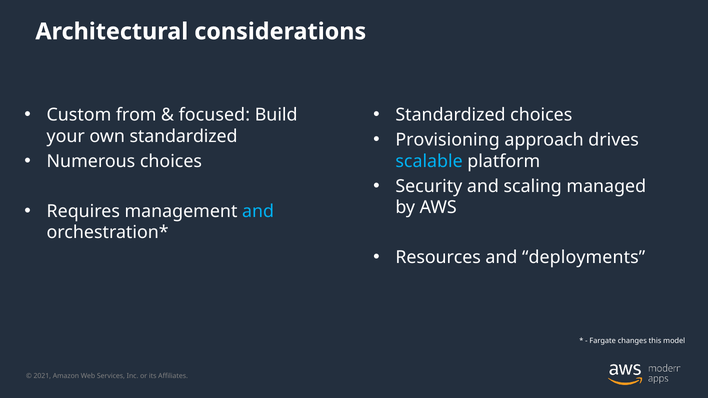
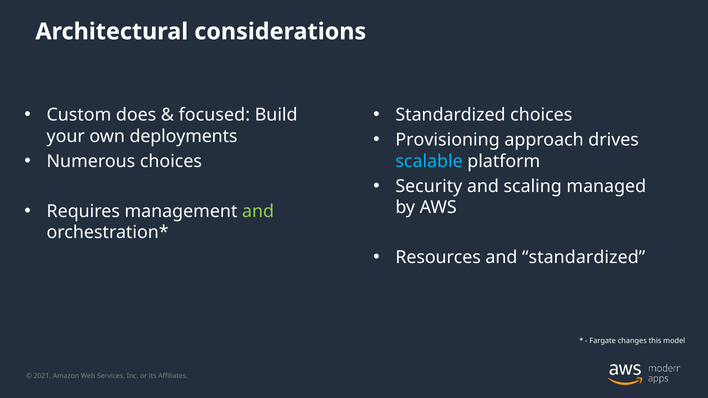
from: from -> does
own standardized: standardized -> deployments
and at (258, 211) colour: light blue -> light green
and deployments: deployments -> standardized
